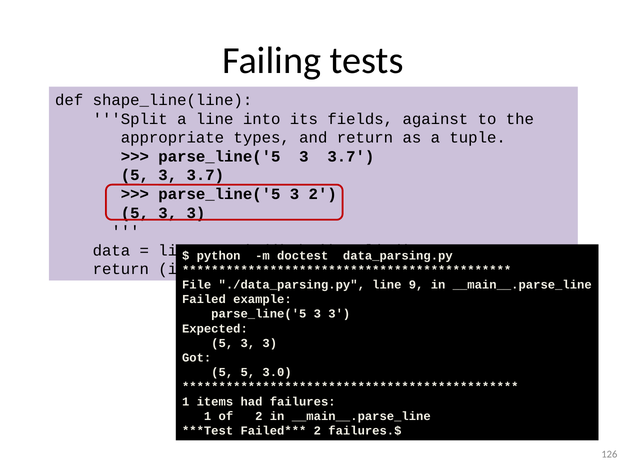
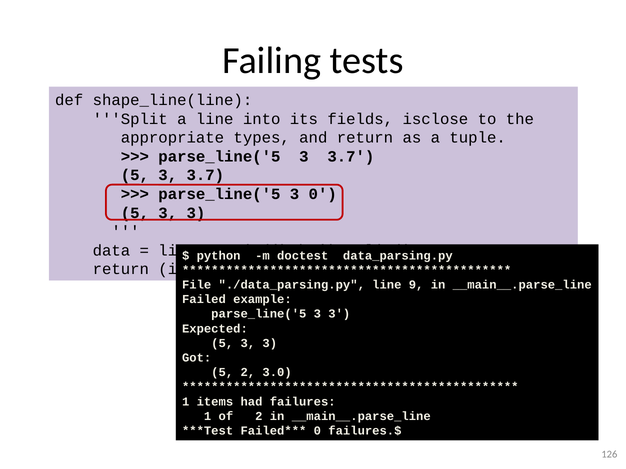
against: against -> isclose
3 2: 2 -> 0
5 5: 5 -> 2
2 at (317, 431): 2 -> 0
